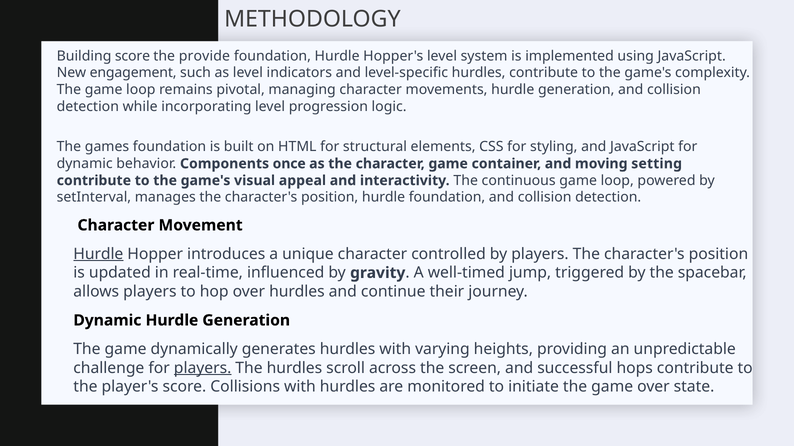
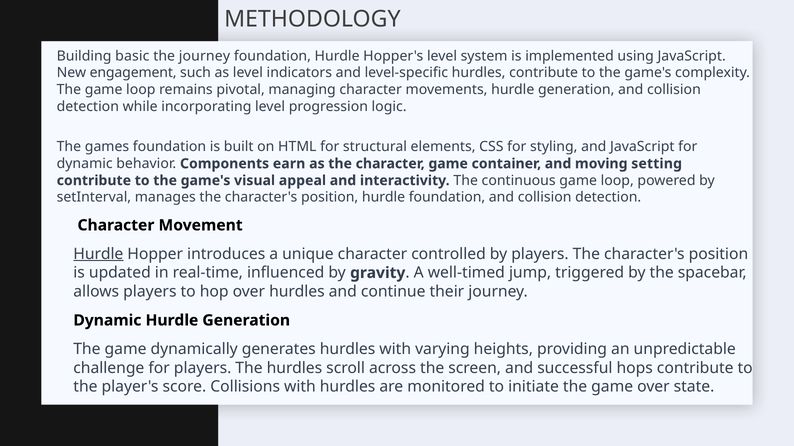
Building score: score -> basic
the provide: provide -> journey
once: once -> earn
players at (203, 368) underline: present -> none
